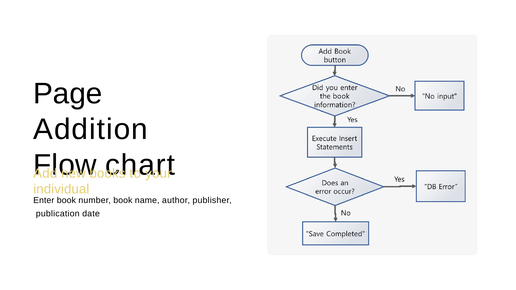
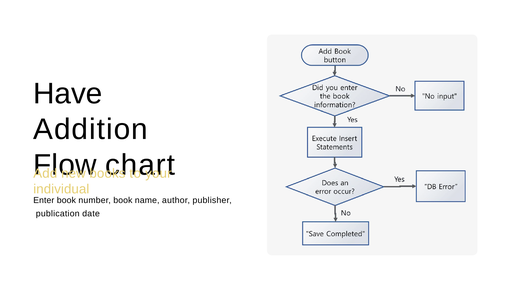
Page: Page -> Have
